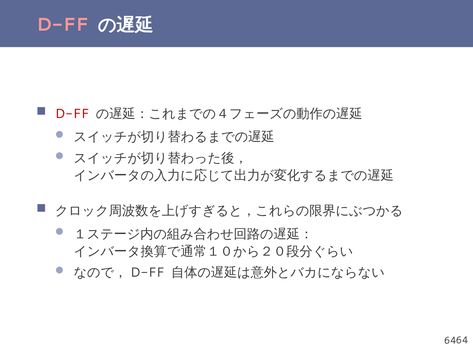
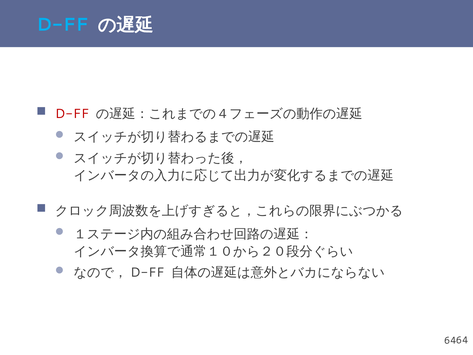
D-FF at (62, 25) colour: pink -> light blue
